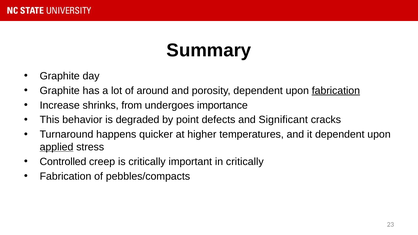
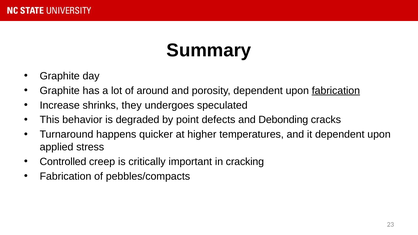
from: from -> they
importance: importance -> speculated
Significant: Significant -> Debonding
applied underline: present -> none
in critically: critically -> cracking
